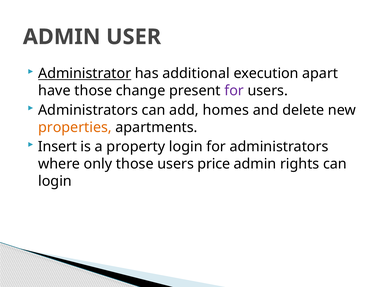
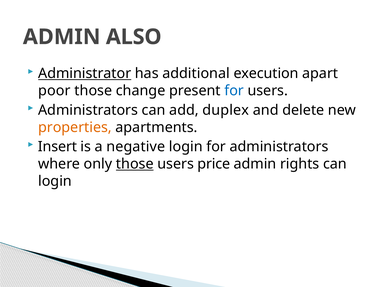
USER: USER -> ALSO
have: have -> poor
for at (234, 91) colour: purple -> blue
homes: homes -> duplex
property: property -> negative
those at (135, 164) underline: none -> present
